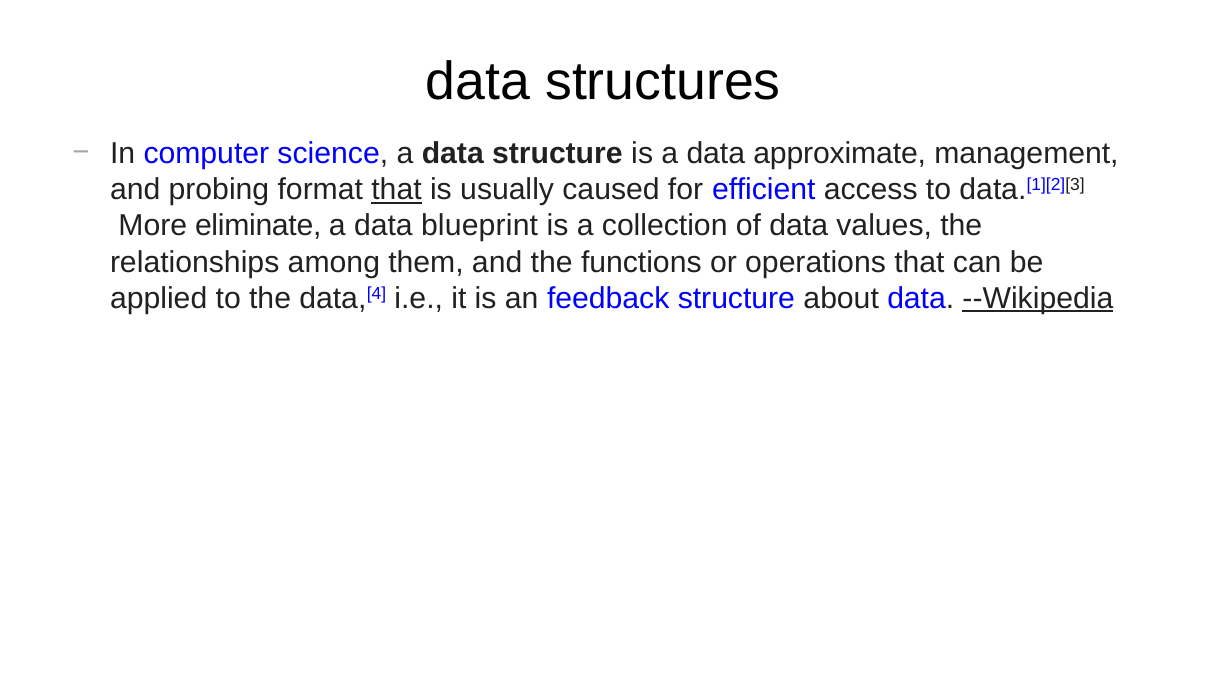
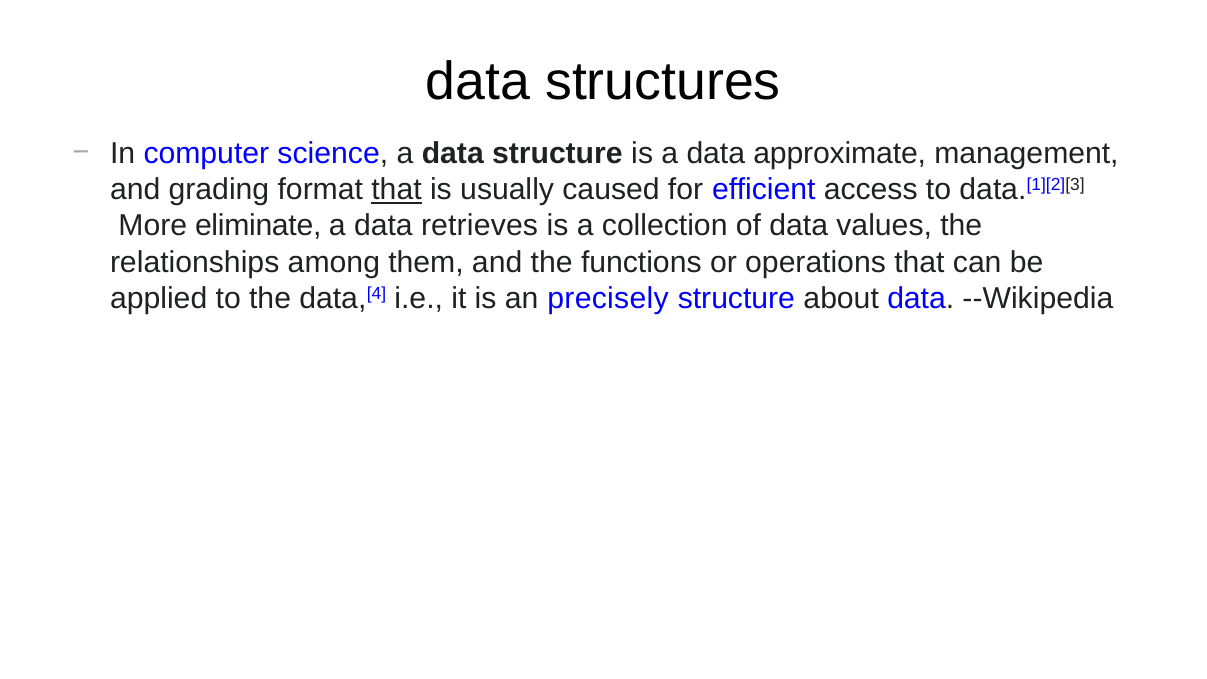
probing: probing -> grading
blueprint: blueprint -> retrieves
feedback: feedback -> precisely
--Wikipedia underline: present -> none
